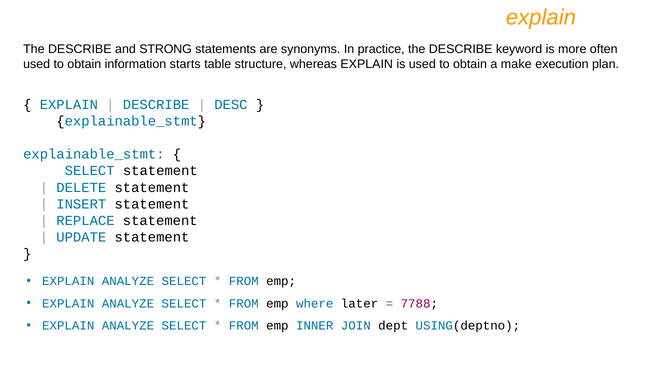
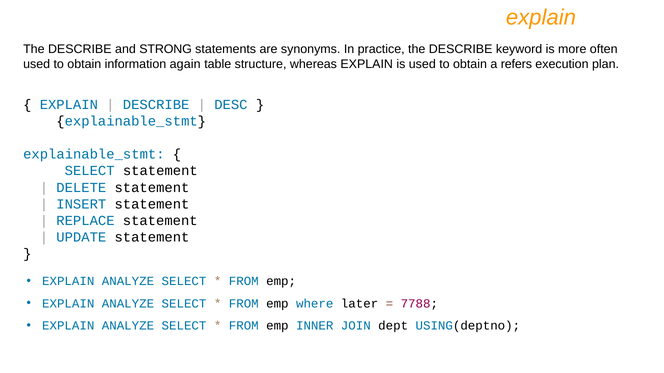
starts: starts -> again
make: make -> refers
